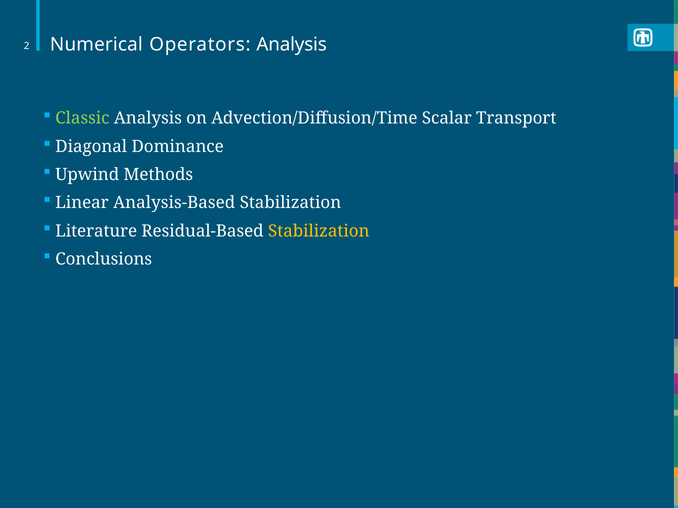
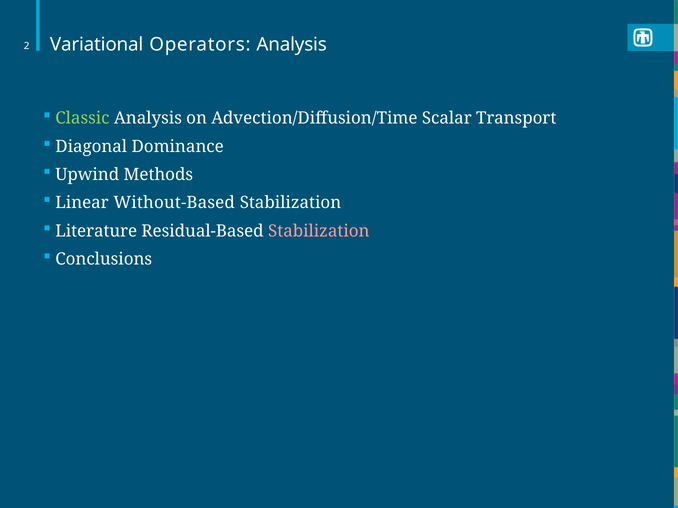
Numerical: Numerical -> Variational
Analysis-Based: Analysis-Based -> Without-Based
Stabilization at (319, 231) colour: yellow -> pink
